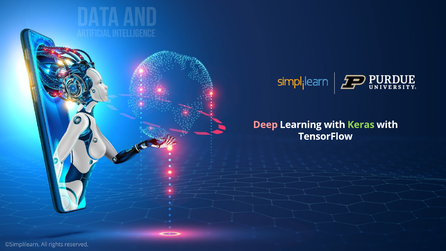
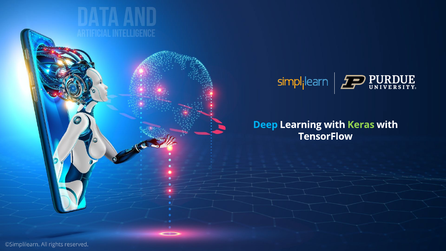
Deep colour: pink -> light blue
